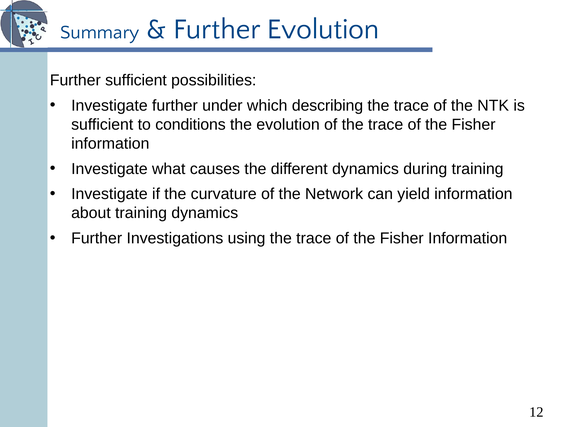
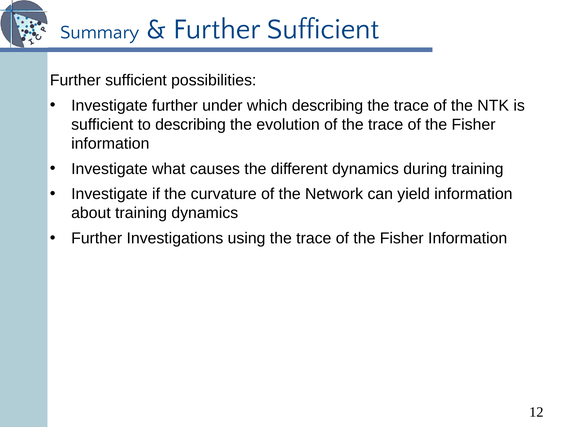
Evolution at (323, 29): Evolution -> Sufficient
to conditions: conditions -> describing
